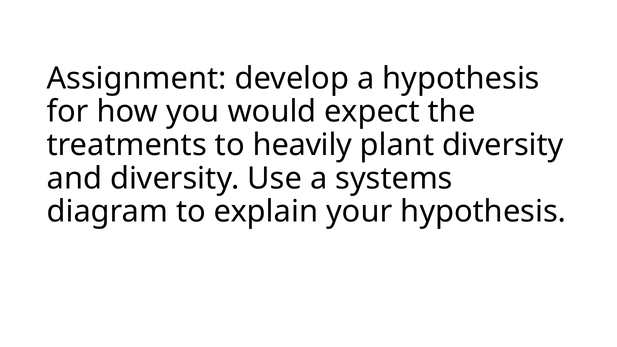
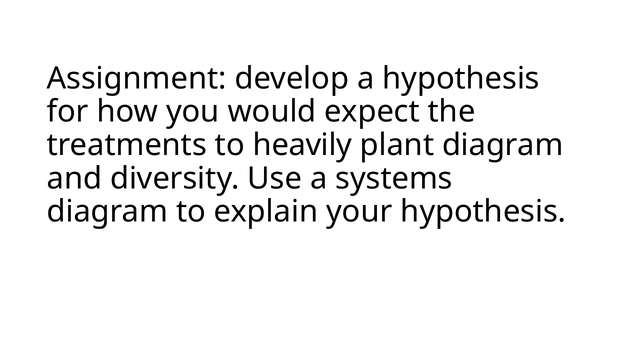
plant diversity: diversity -> diagram
